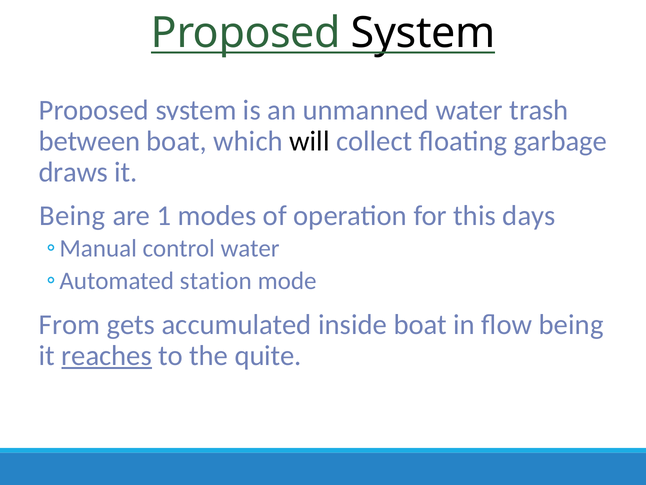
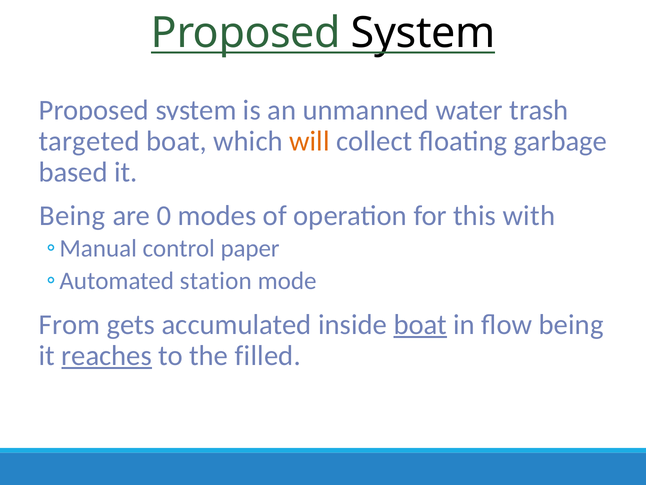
between: between -> targeted
will colour: black -> orange
draws: draws -> based
1: 1 -> 0
days: days -> with
control water: water -> paper
boat at (420, 324) underline: none -> present
quite: quite -> filled
